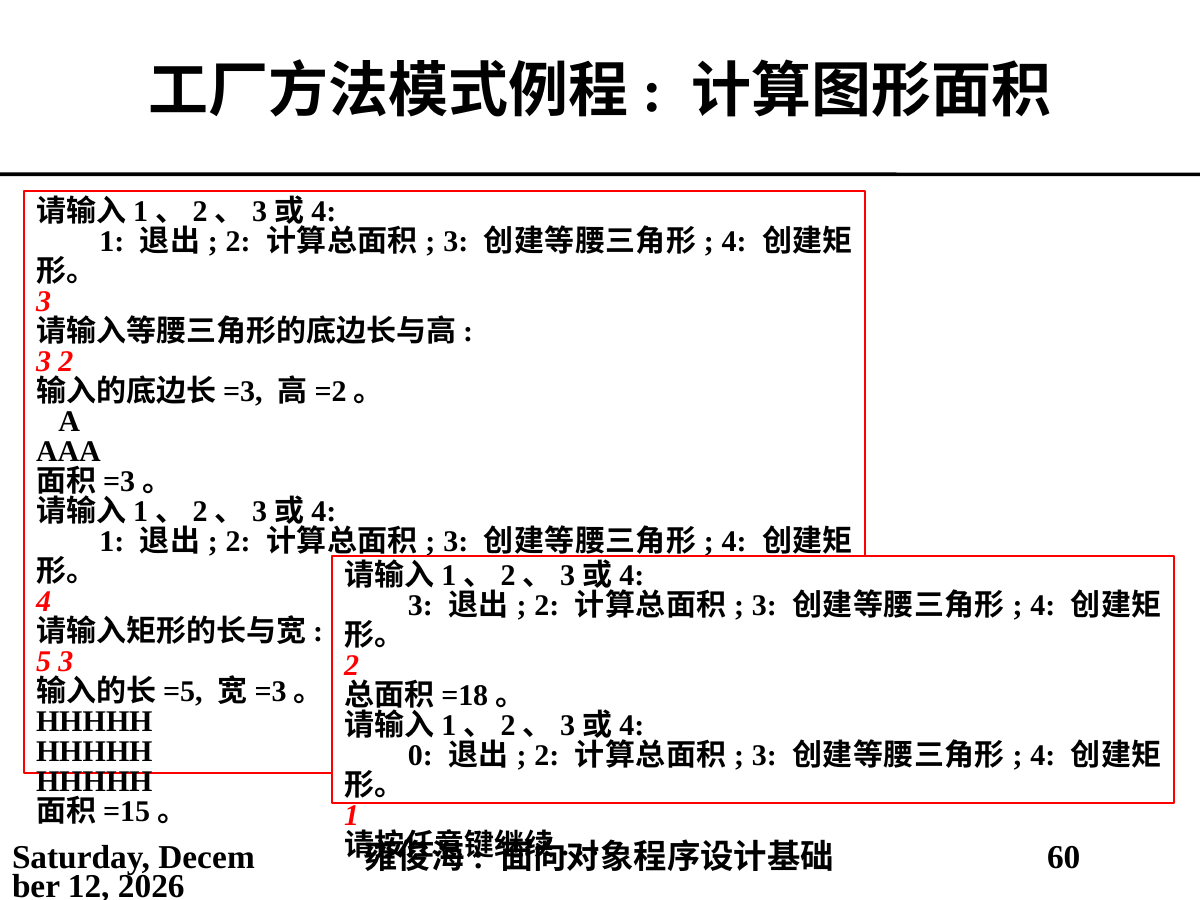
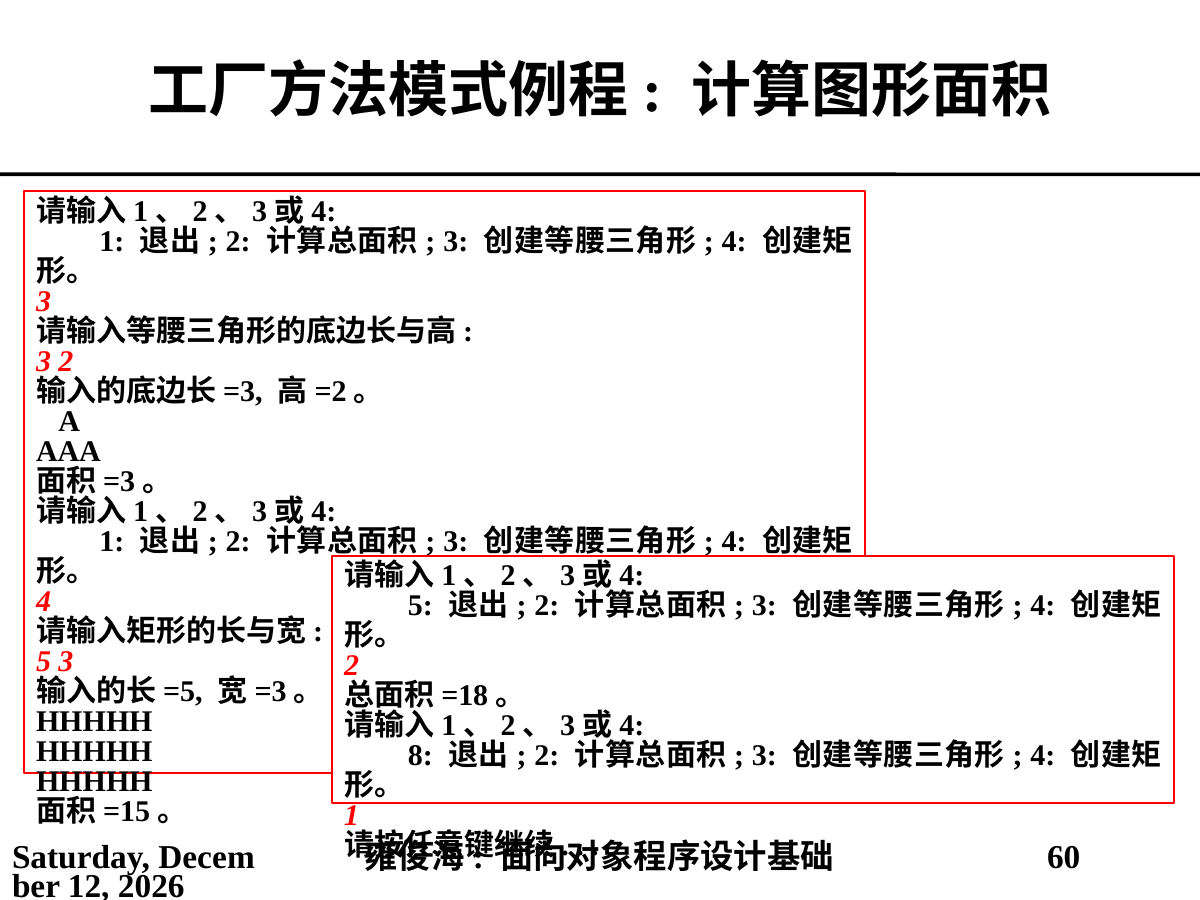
3 at (420, 606): 3 -> 5
0: 0 -> 8
